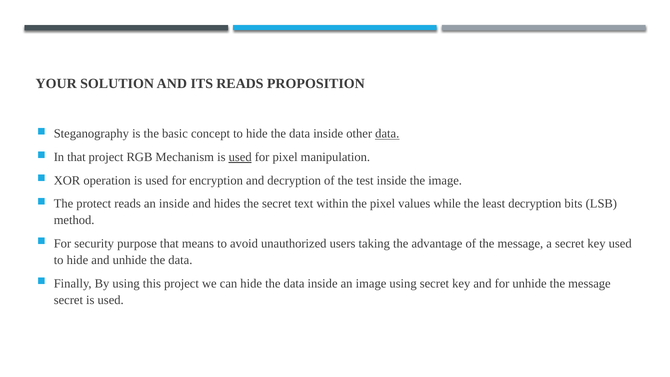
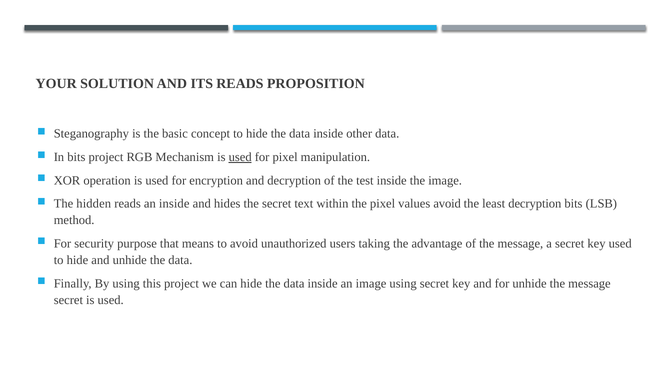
data at (387, 134) underline: present -> none
In that: that -> bits
protect: protect -> hidden
values while: while -> avoid
